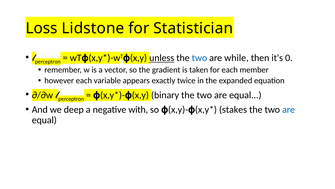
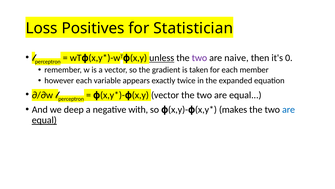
Lidstone: Lidstone -> Positives
two at (199, 58) colour: blue -> purple
while: while -> naive
binary at (165, 95): binary -> vector
stakes: stakes -> makes
equal at (44, 120) underline: none -> present
